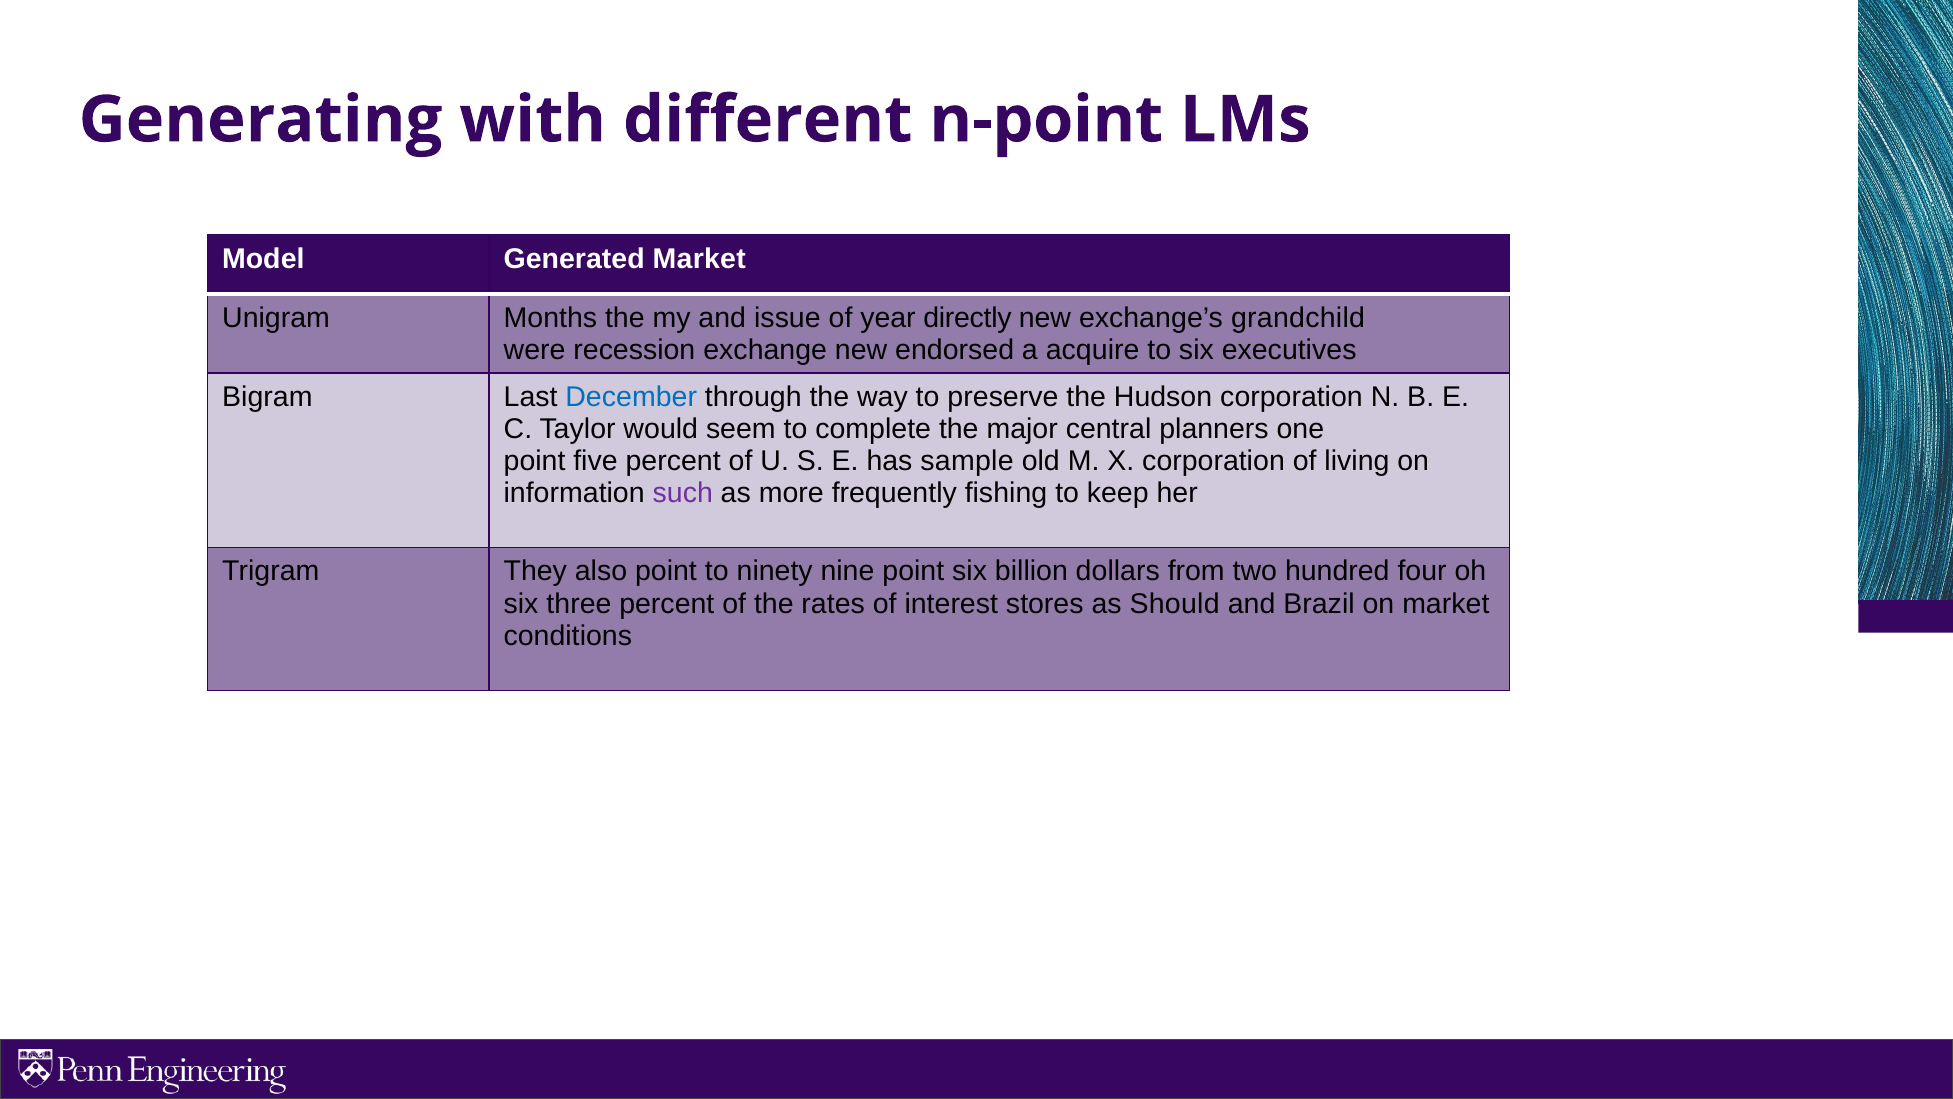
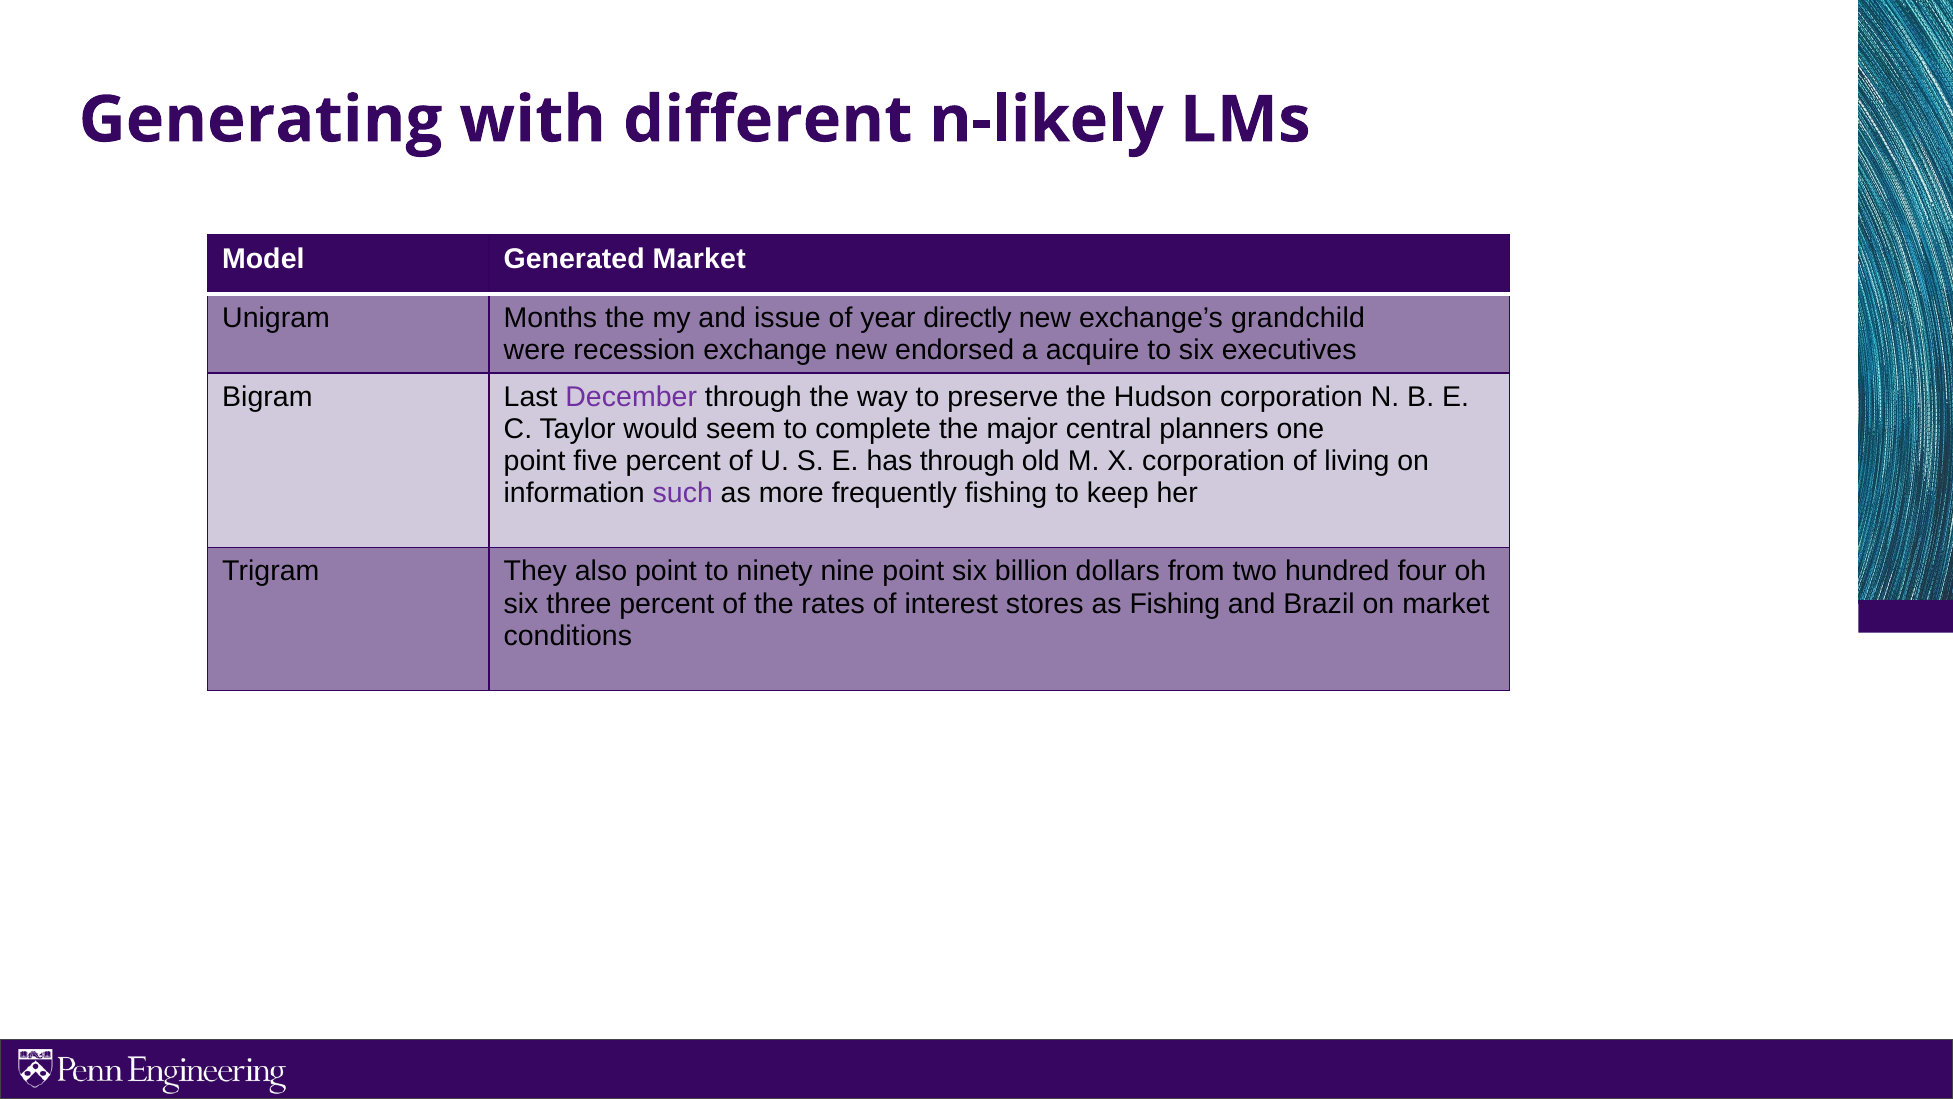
n-point: n-point -> n-likely
December colour: blue -> purple
has sample: sample -> through
as Should: Should -> Fishing
